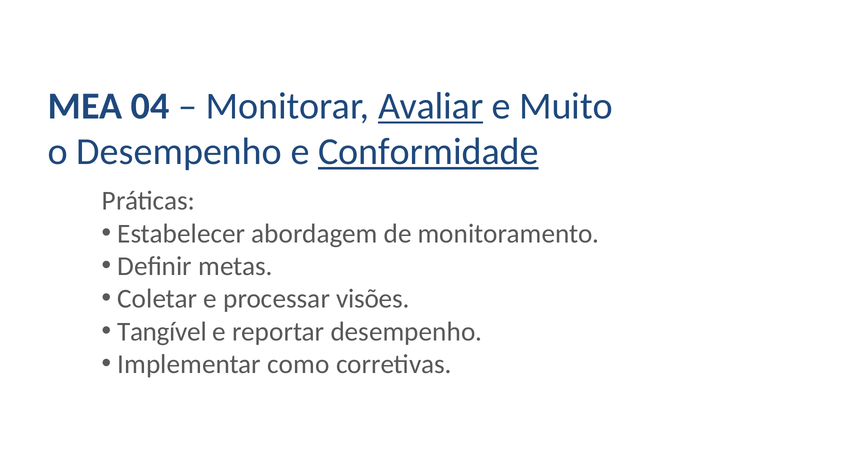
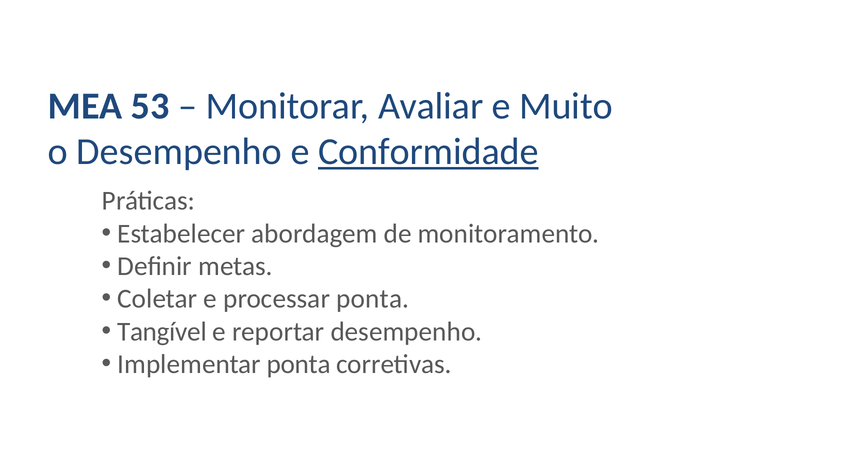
04: 04 -> 53
Avaliar underline: present -> none
processar visões: visões -> ponta
Implementar como: como -> ponta
